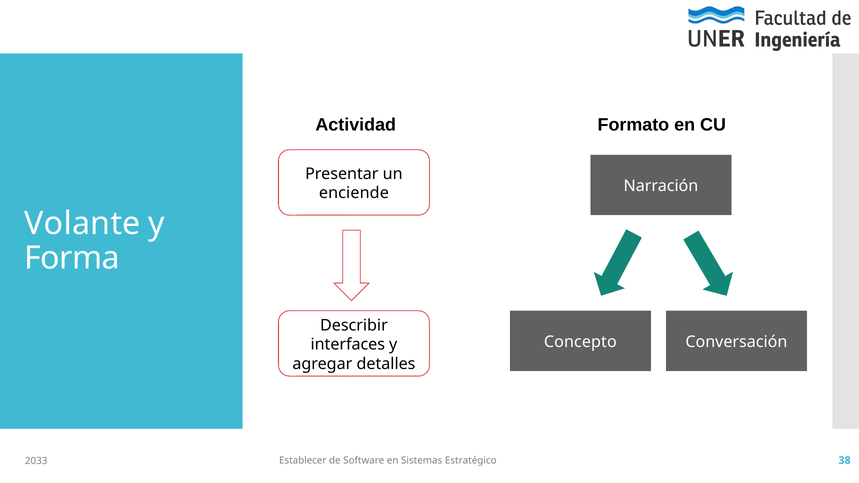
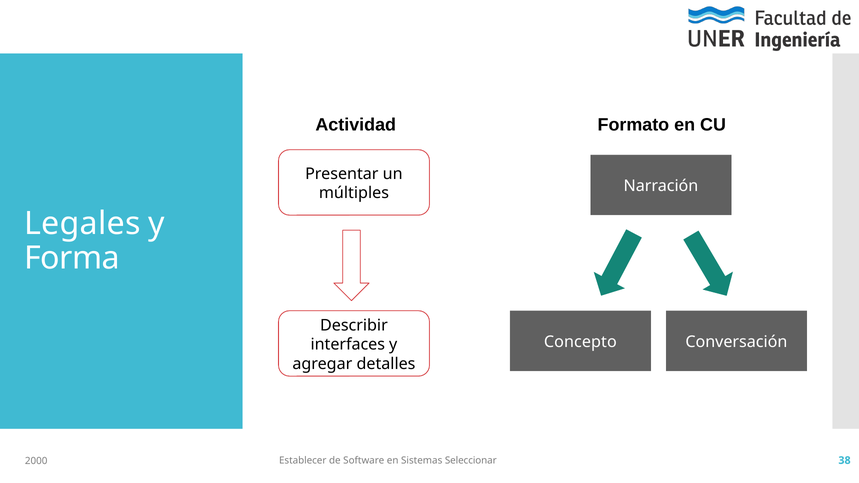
enciende: enciende -> múltiples
Volante: Volante -> Legales
Estratégico: Estratégico -> Seleccionar
2033: 2033 -> 2000
